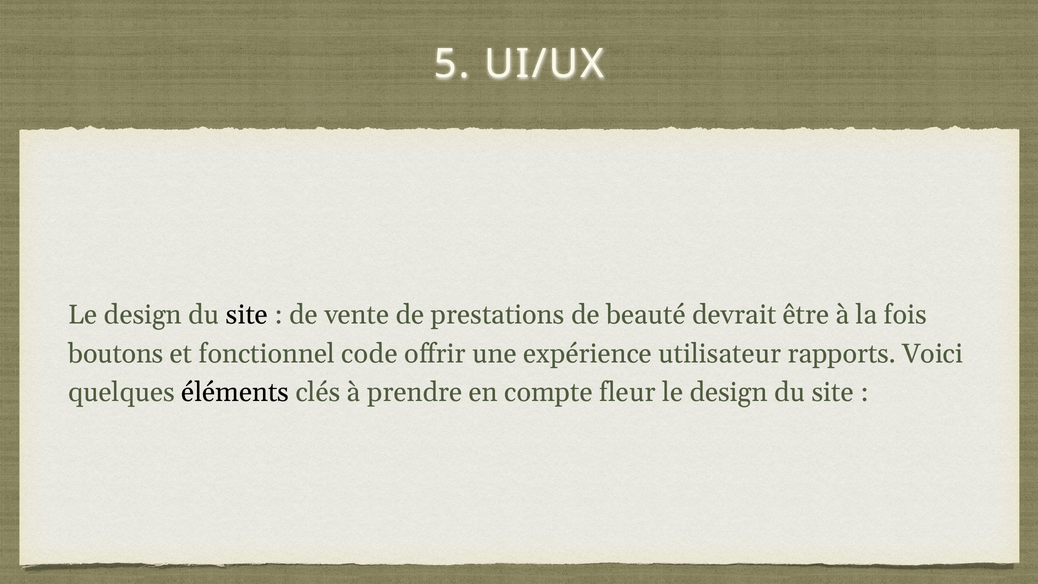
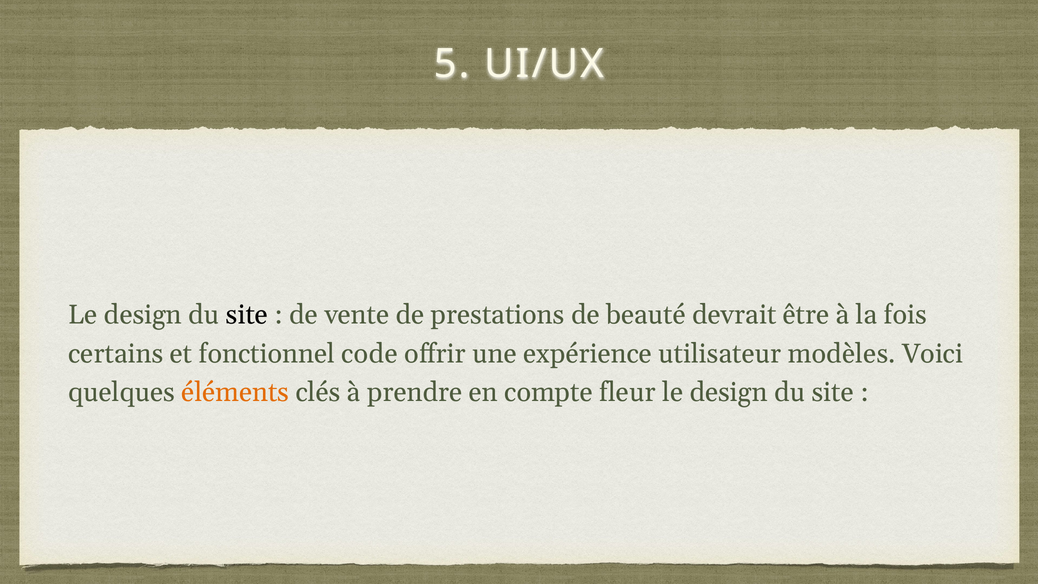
boutons: boutons -> certains
rapports: rapports -> modèles
éléments colour: black -> orange
